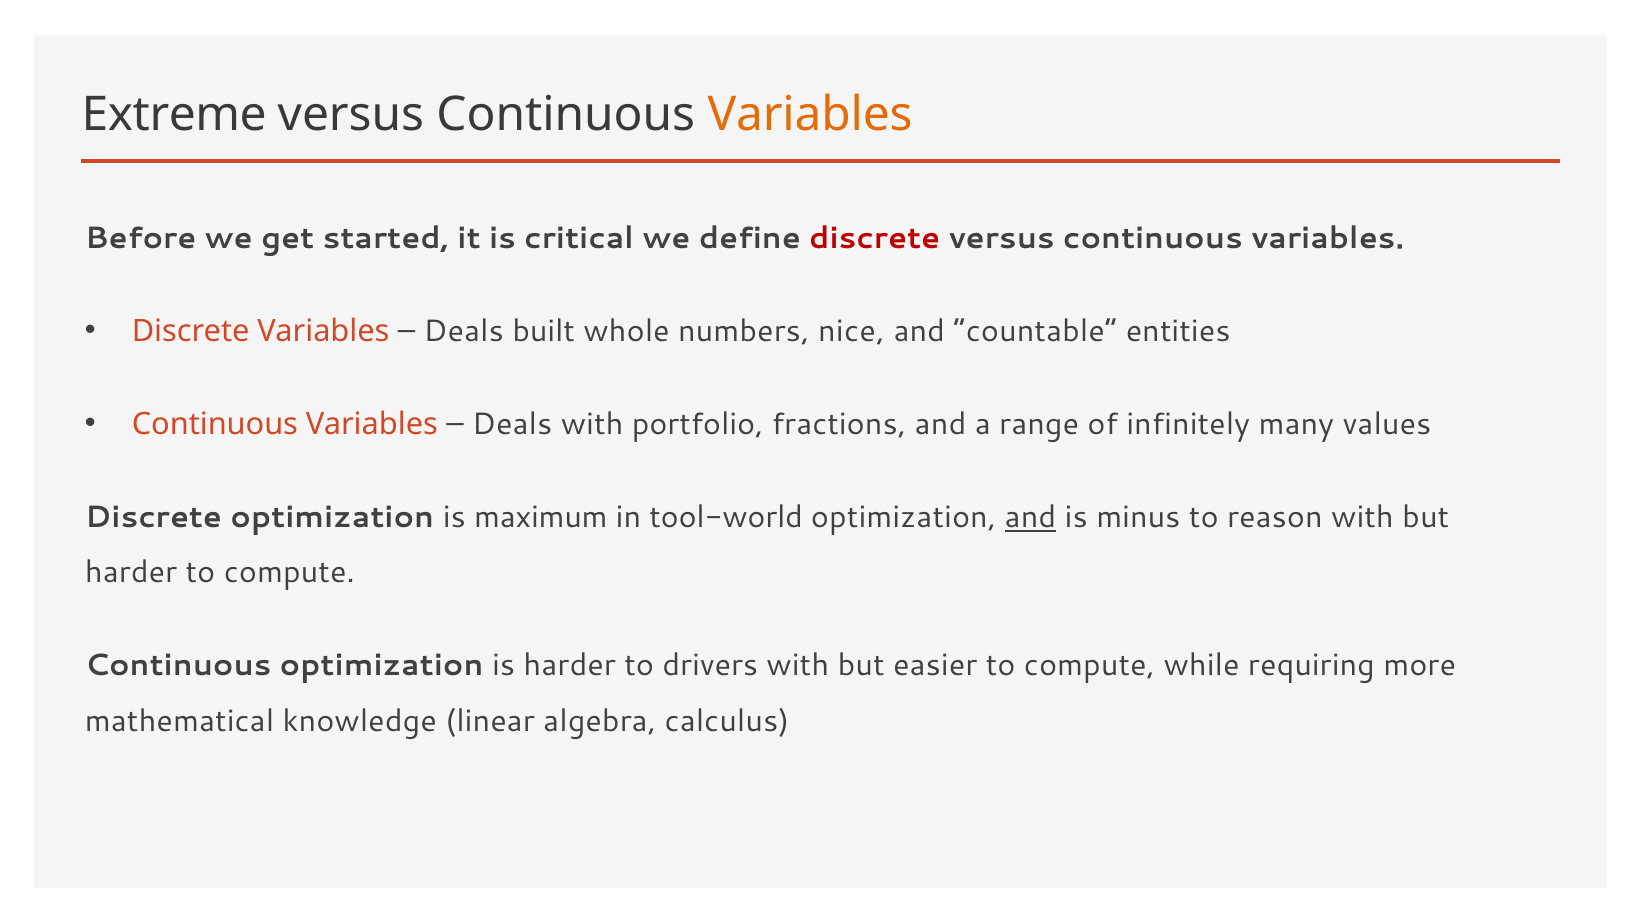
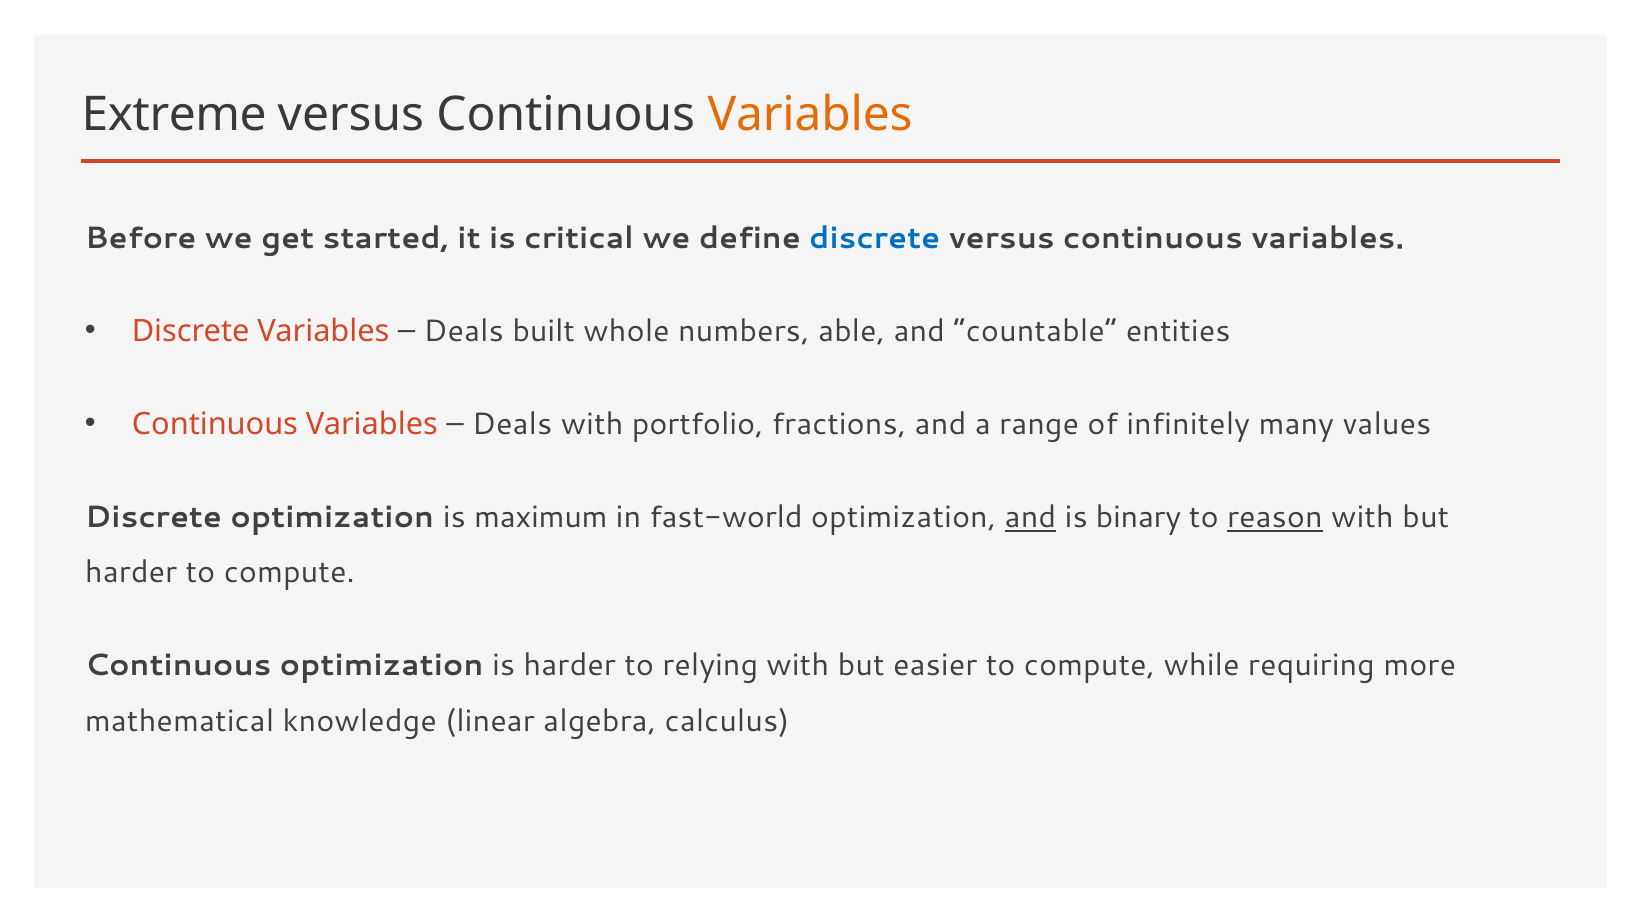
discrete at (875, 238) colour: red -> blue
nice: nice -> able
tool-world: tool-world -> fast-world
minus: minus -> binary
reason underline: none -> present
drivers: drivers -> relying
